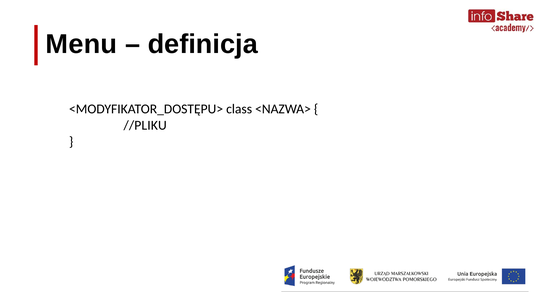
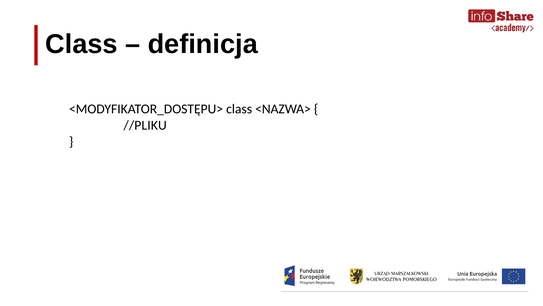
Menu at (81, 44): Menu -> Class
